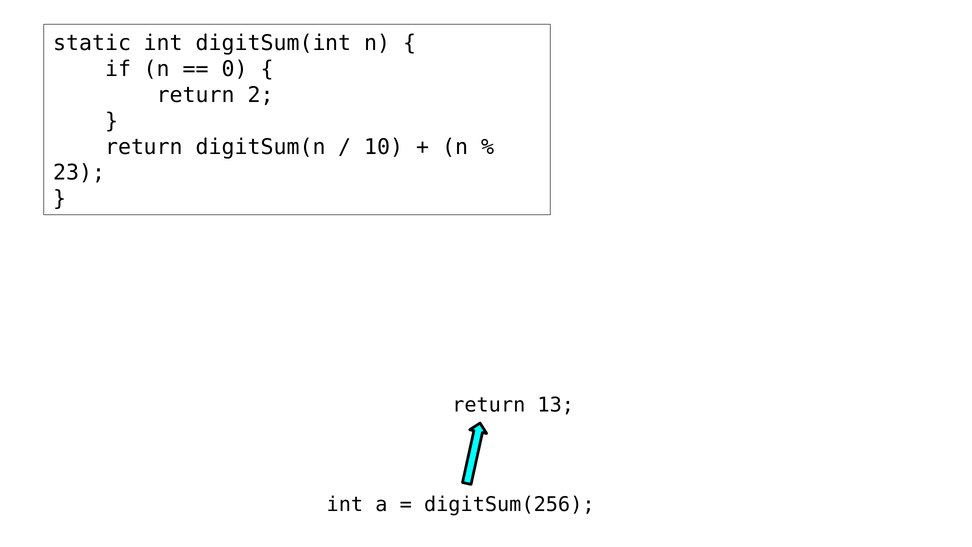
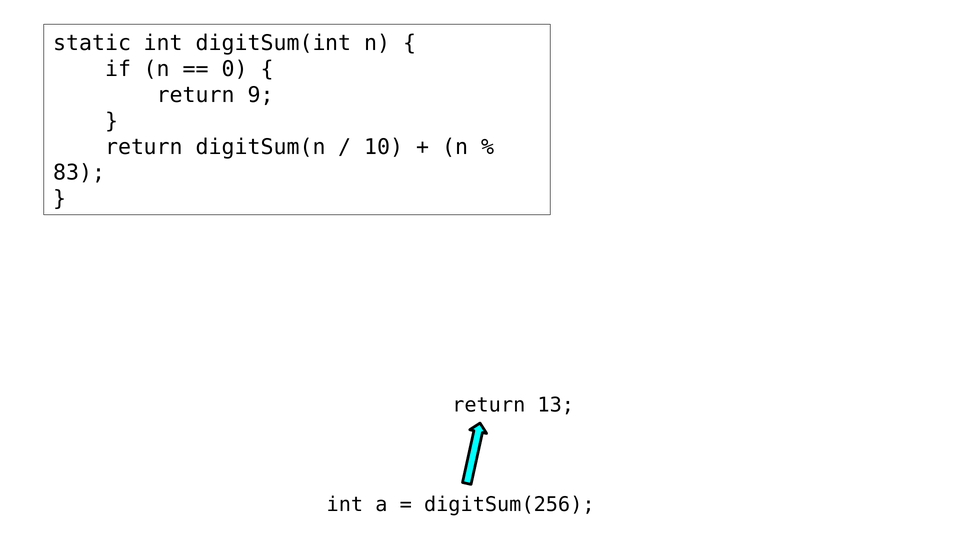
2: 2 -> 9
23: 23 -> 83
